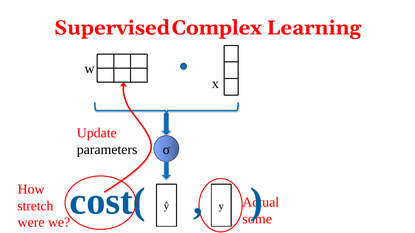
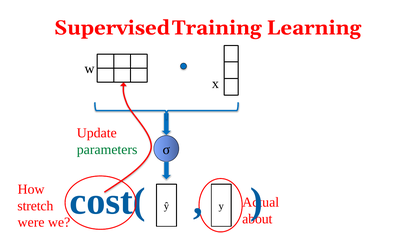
Complex: Complex -> Training
parameters colour: black -> green
some: some -> about
